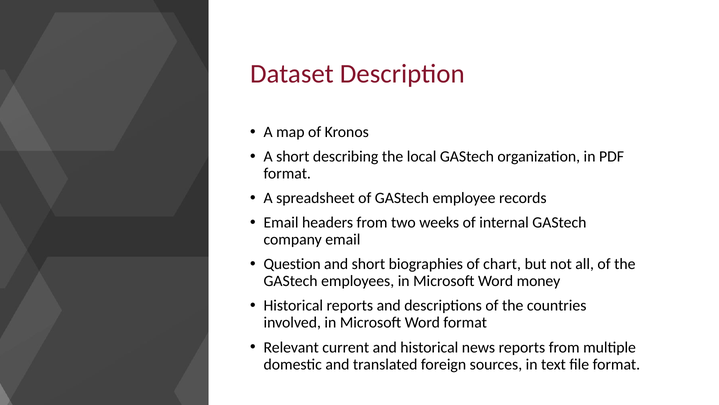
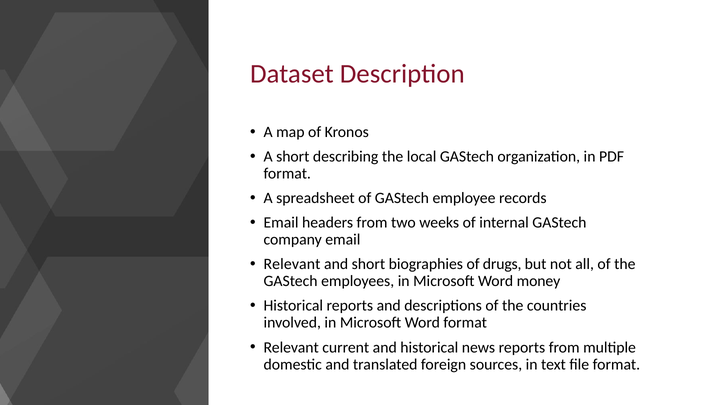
Question at (292, 264): Question -> Relevant
chart: chart -> drugs
